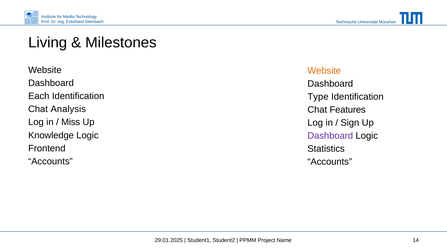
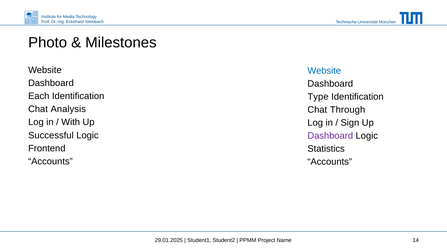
Living: Living -> Photo
Website at (324, 71) colour: orange -> blue
Features: Features -> Through
Miss: Miss -> With
Knowledge: Knowledge -> Successful
